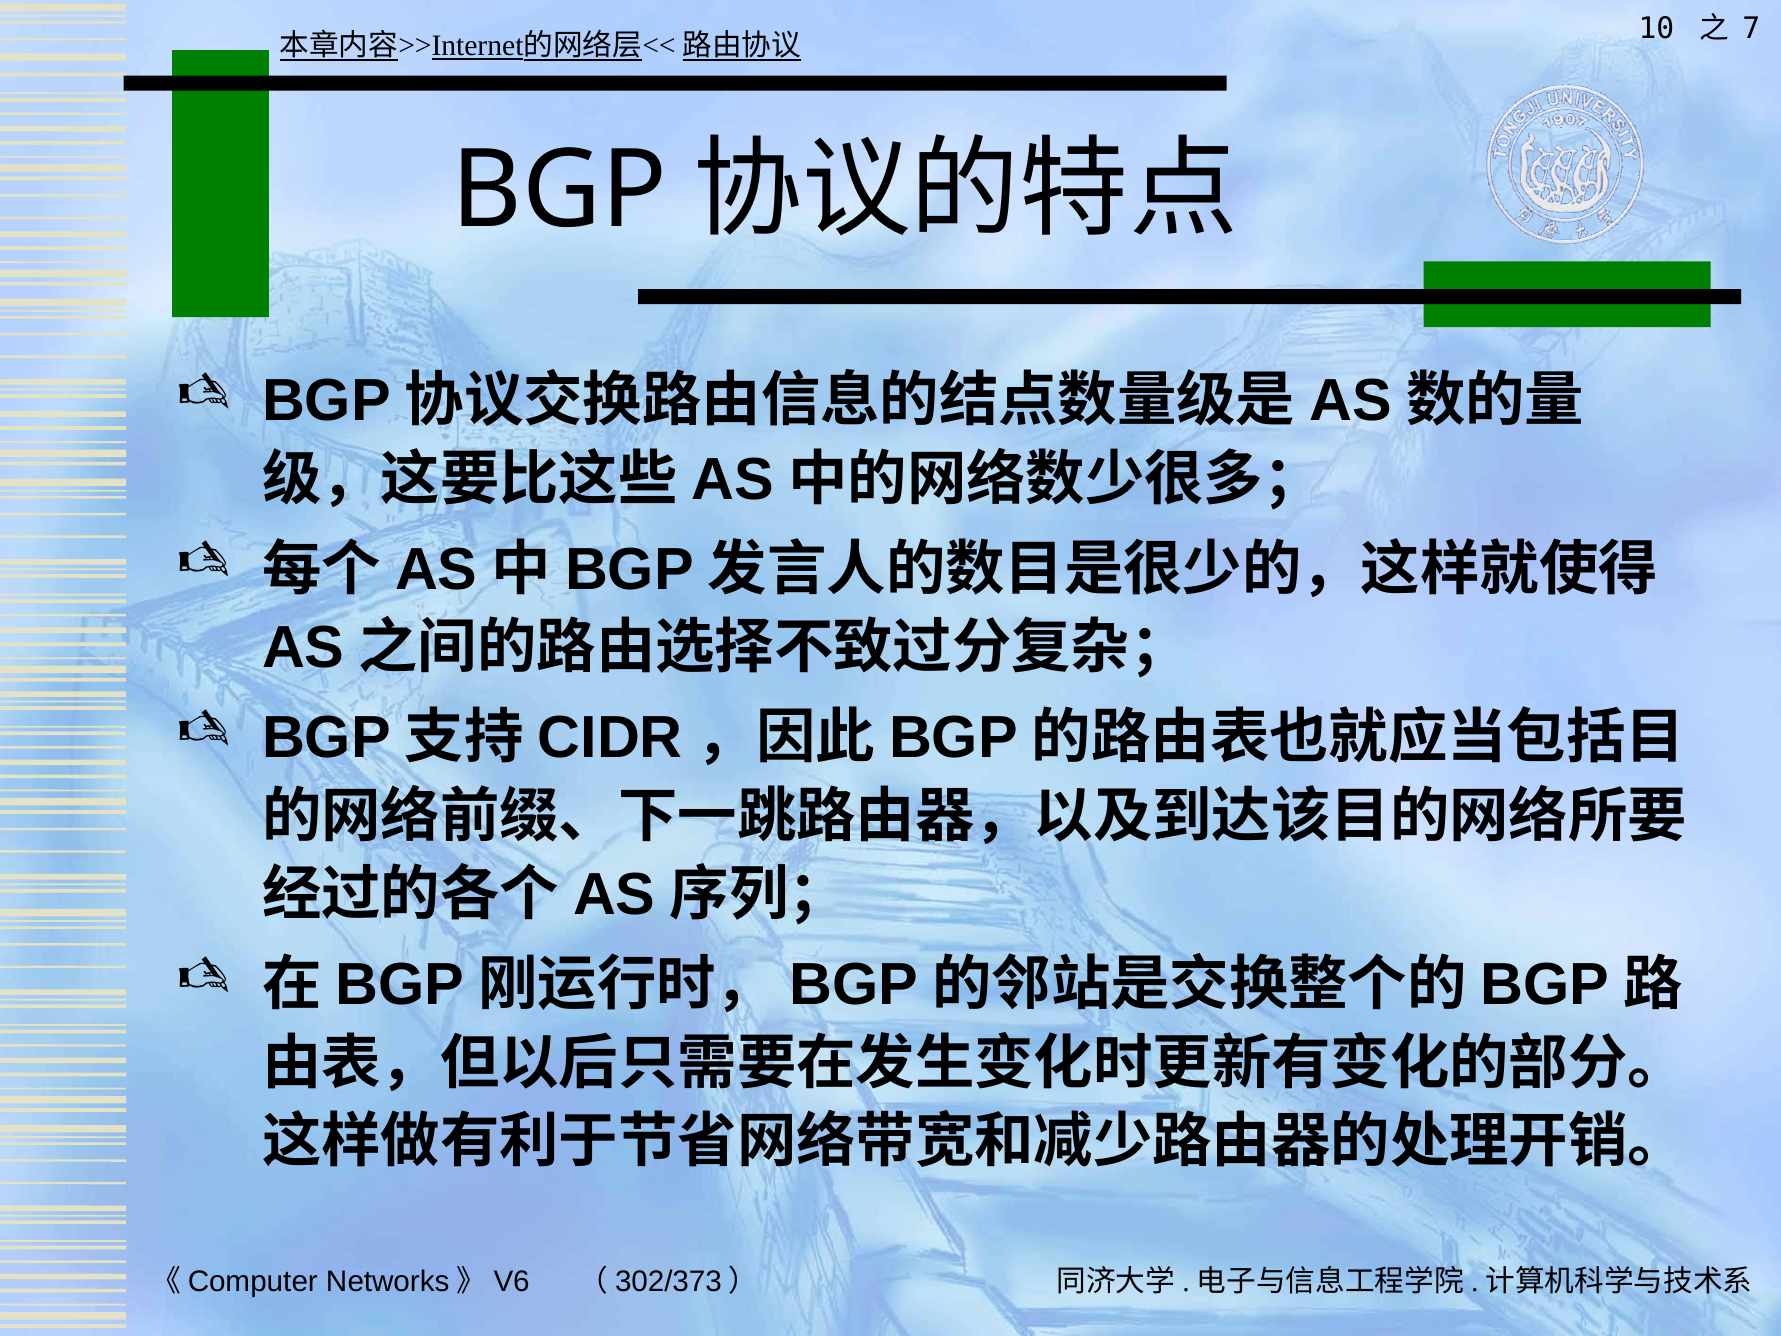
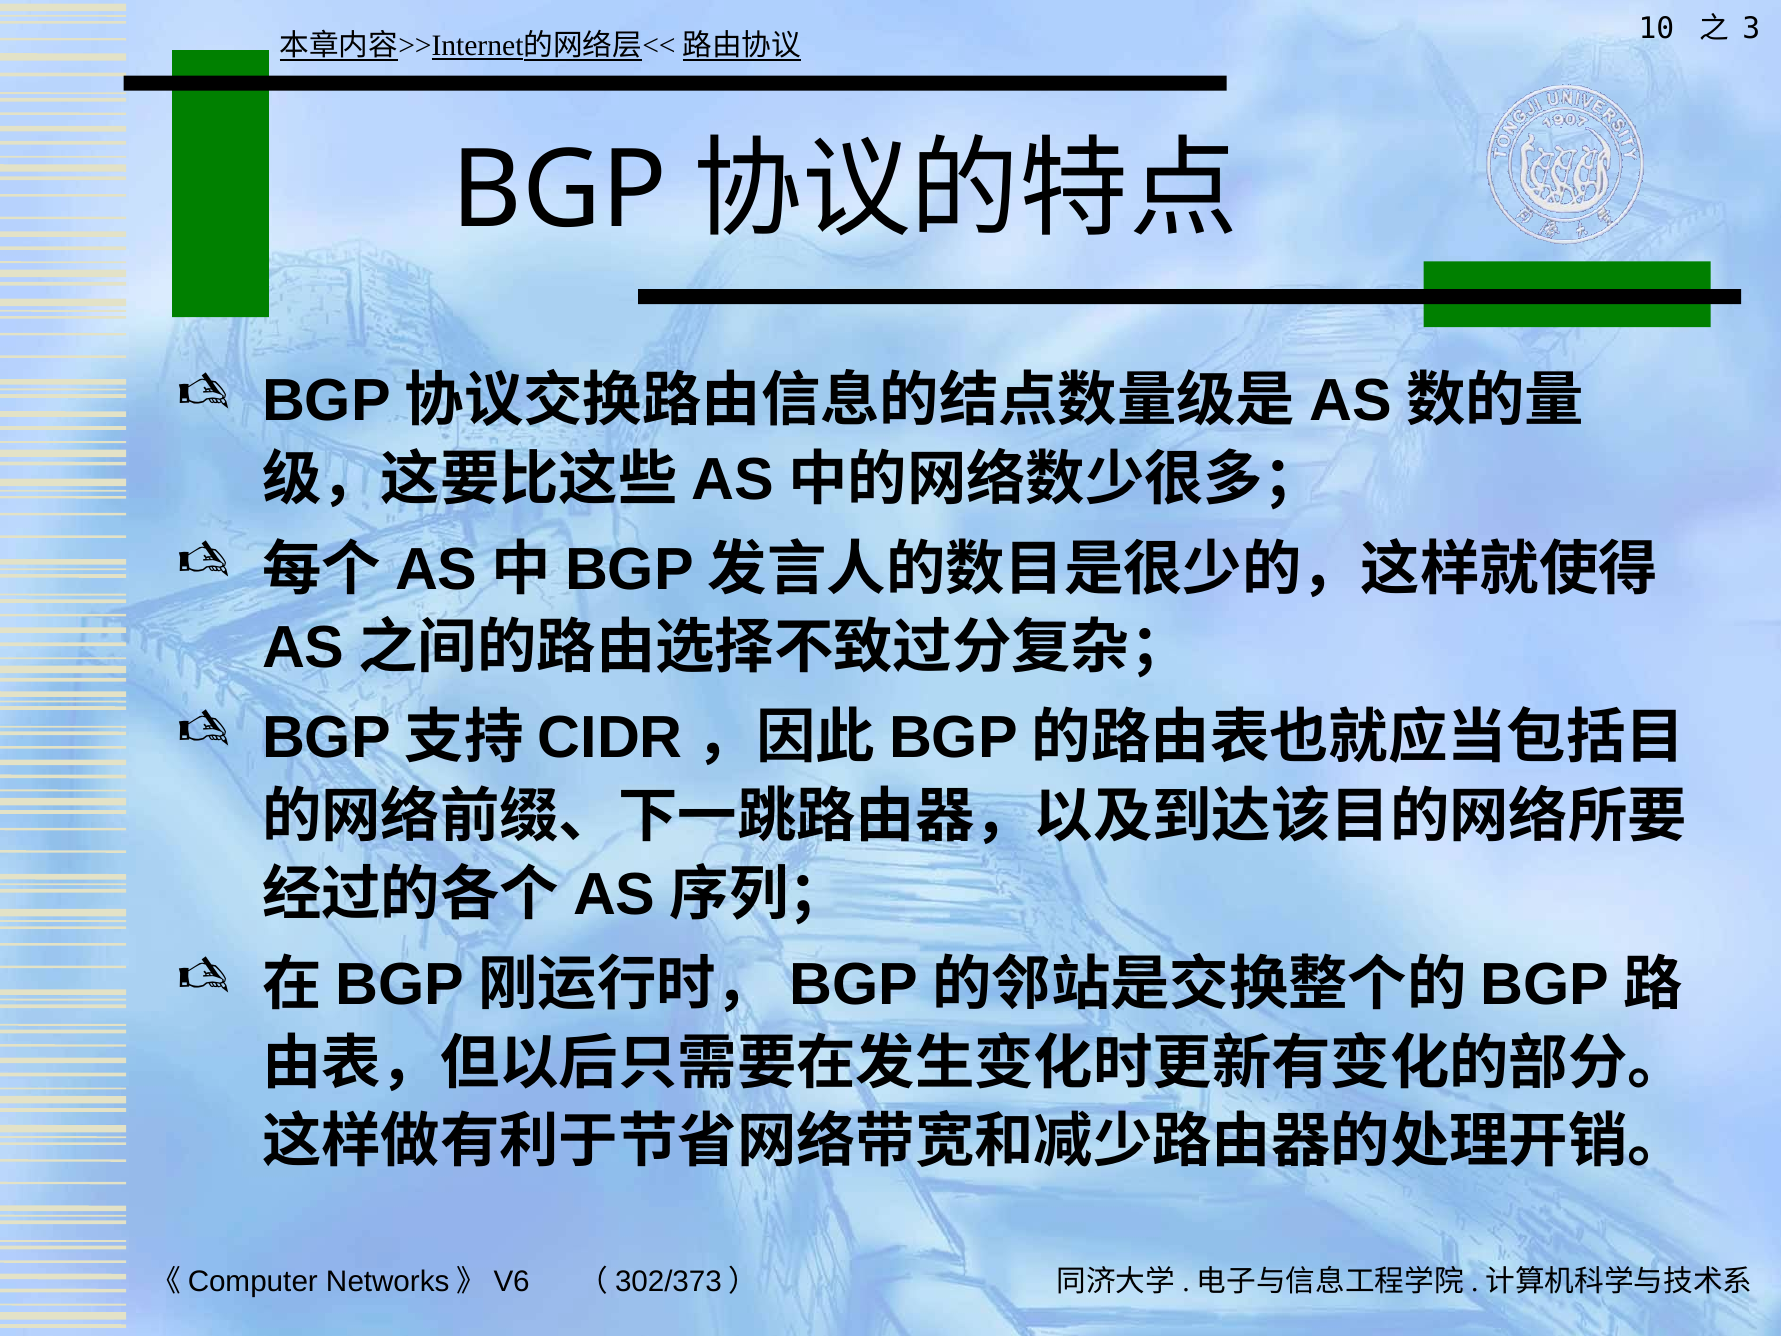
7: 7 -> 3
